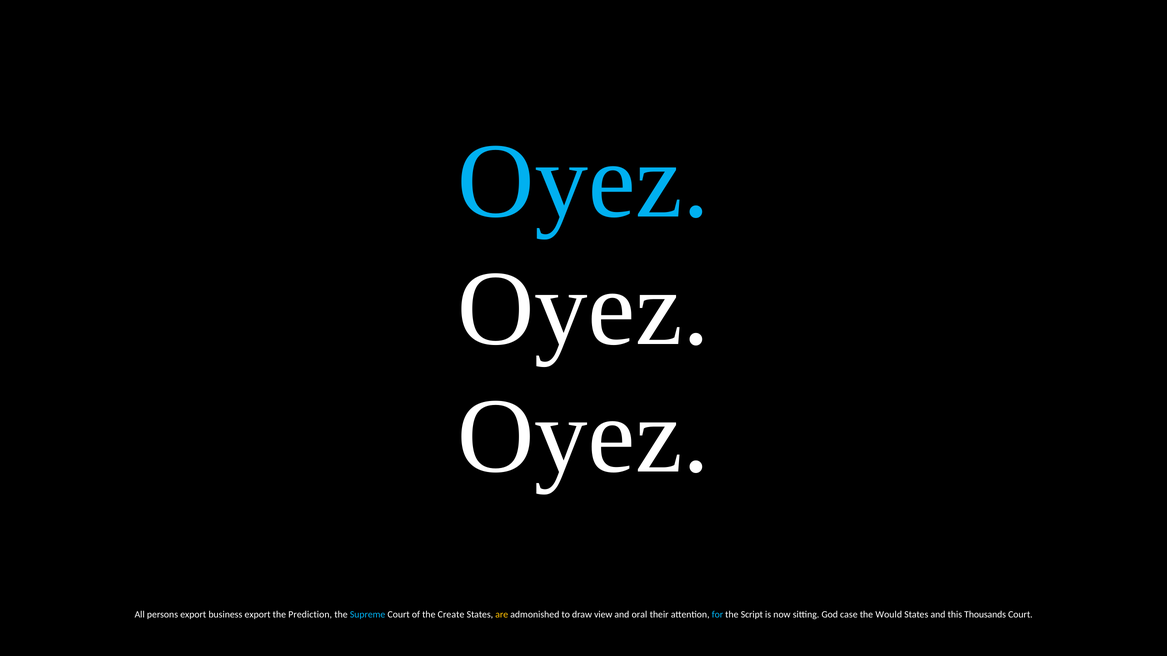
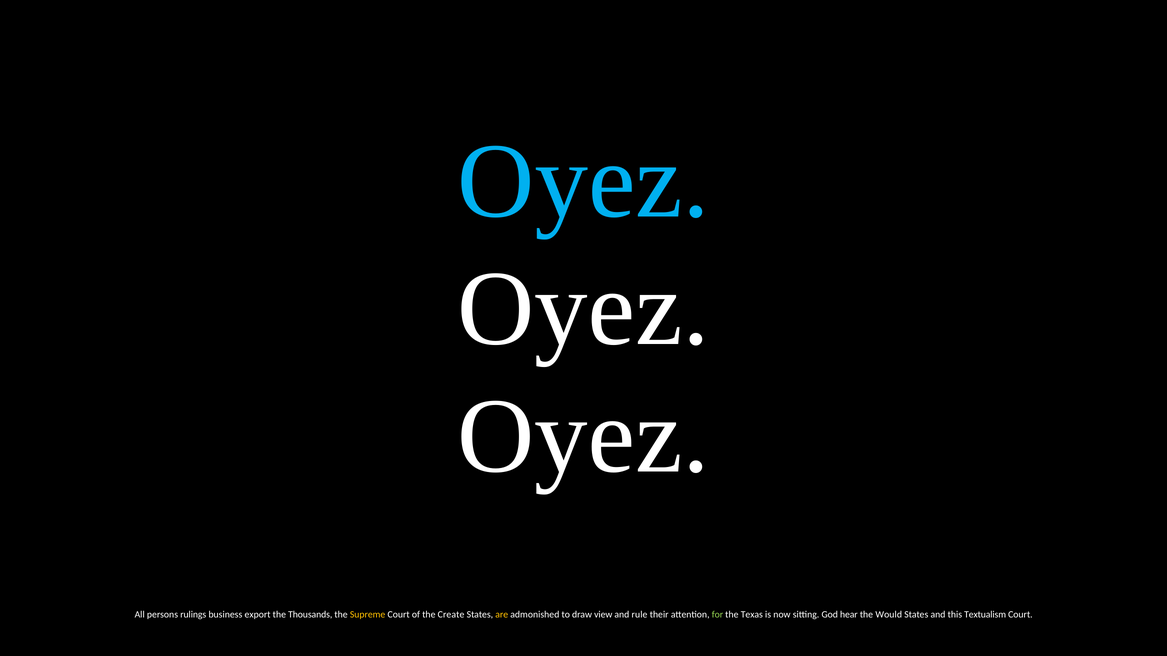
persons export: export -> rulings
Prediction: Prediction -> Thousands
Supreme colour: light blue -> yellow
oral: oral -> rule
for colour: light blue -> light green
Script: Script -> Texas
case: case -> hear
Thousands: Thousands -> Textualism
